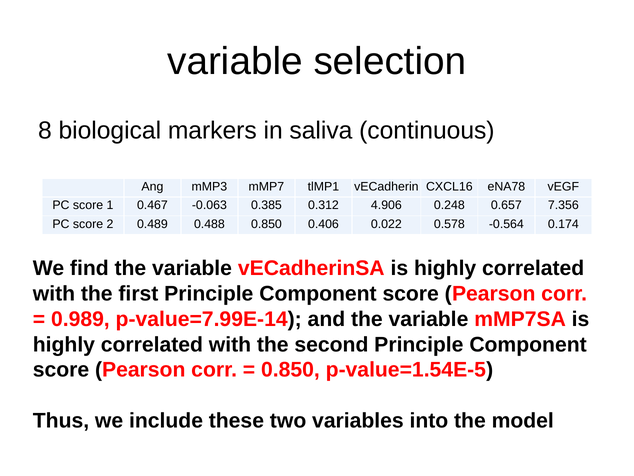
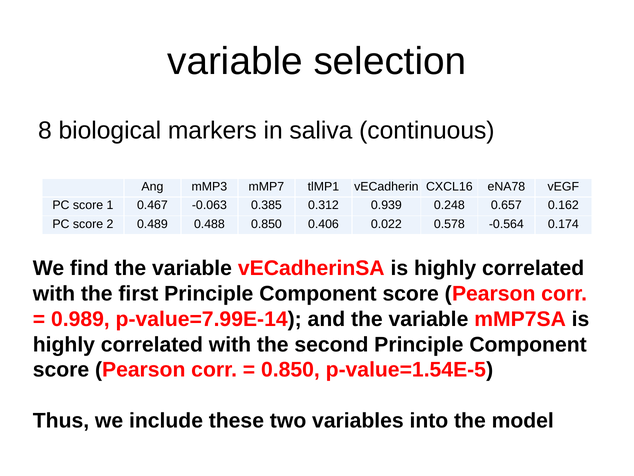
4.906: 4.906 -> 0.939
7.356: 7.356 -> 0.162
